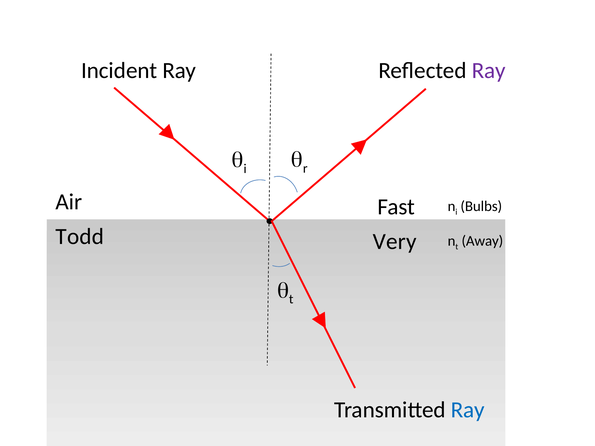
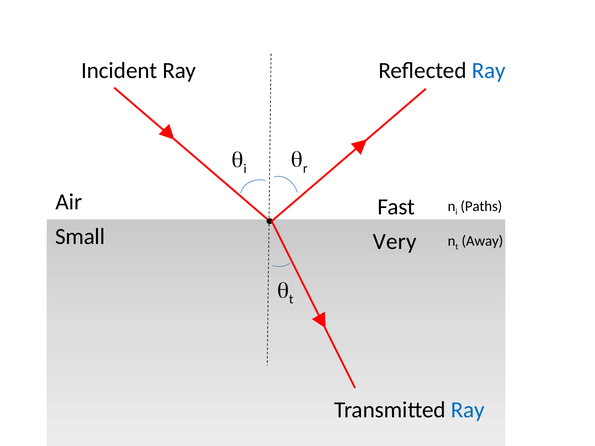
Ray at (489, 70) colour: purple -> blue
Bulbs: Bulbs -> Paths
Todd: Todd -> Small
